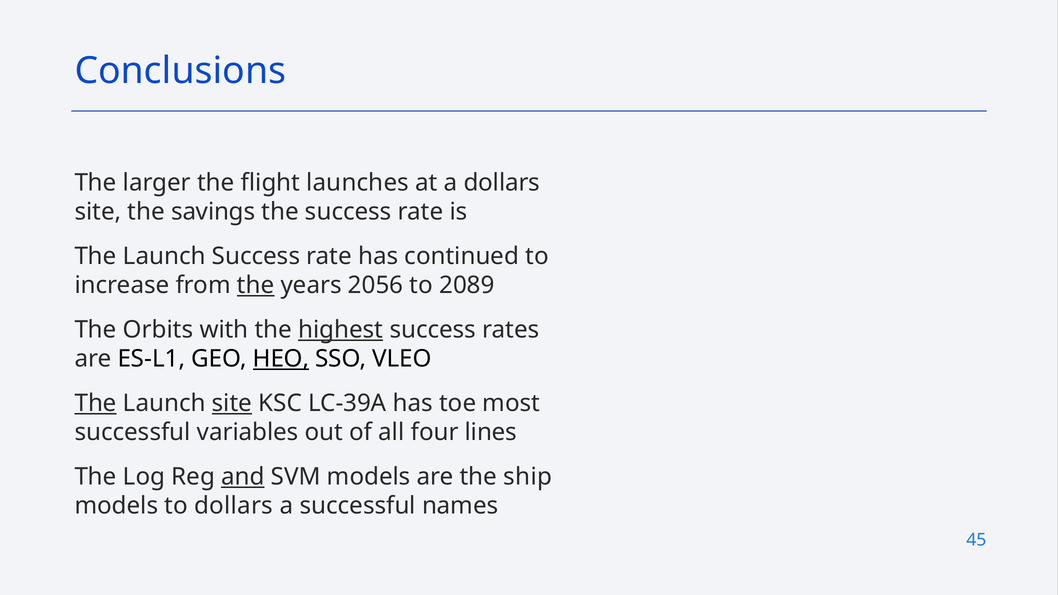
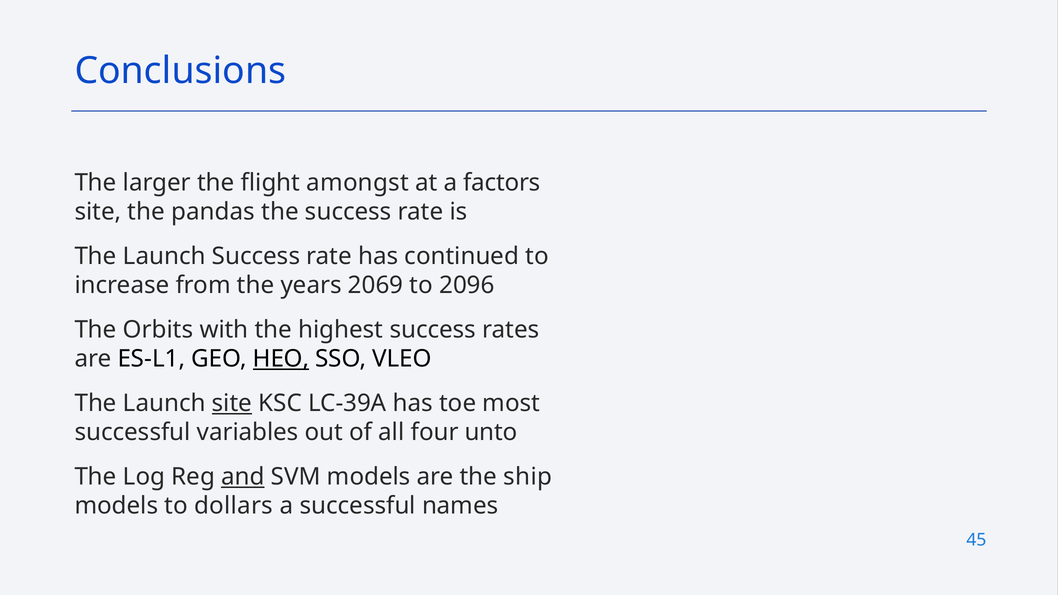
launches: launches -> amongst
a dollars: dollars -> factors
savings: savings -> pandas
the at (256, 285) underline: present -> none
2056: 2056 -> 2069
2089: 2089 -> 2096
highest underline: present -> none
The at (96, 403) underline: present -> none
lines: lines -> unto
